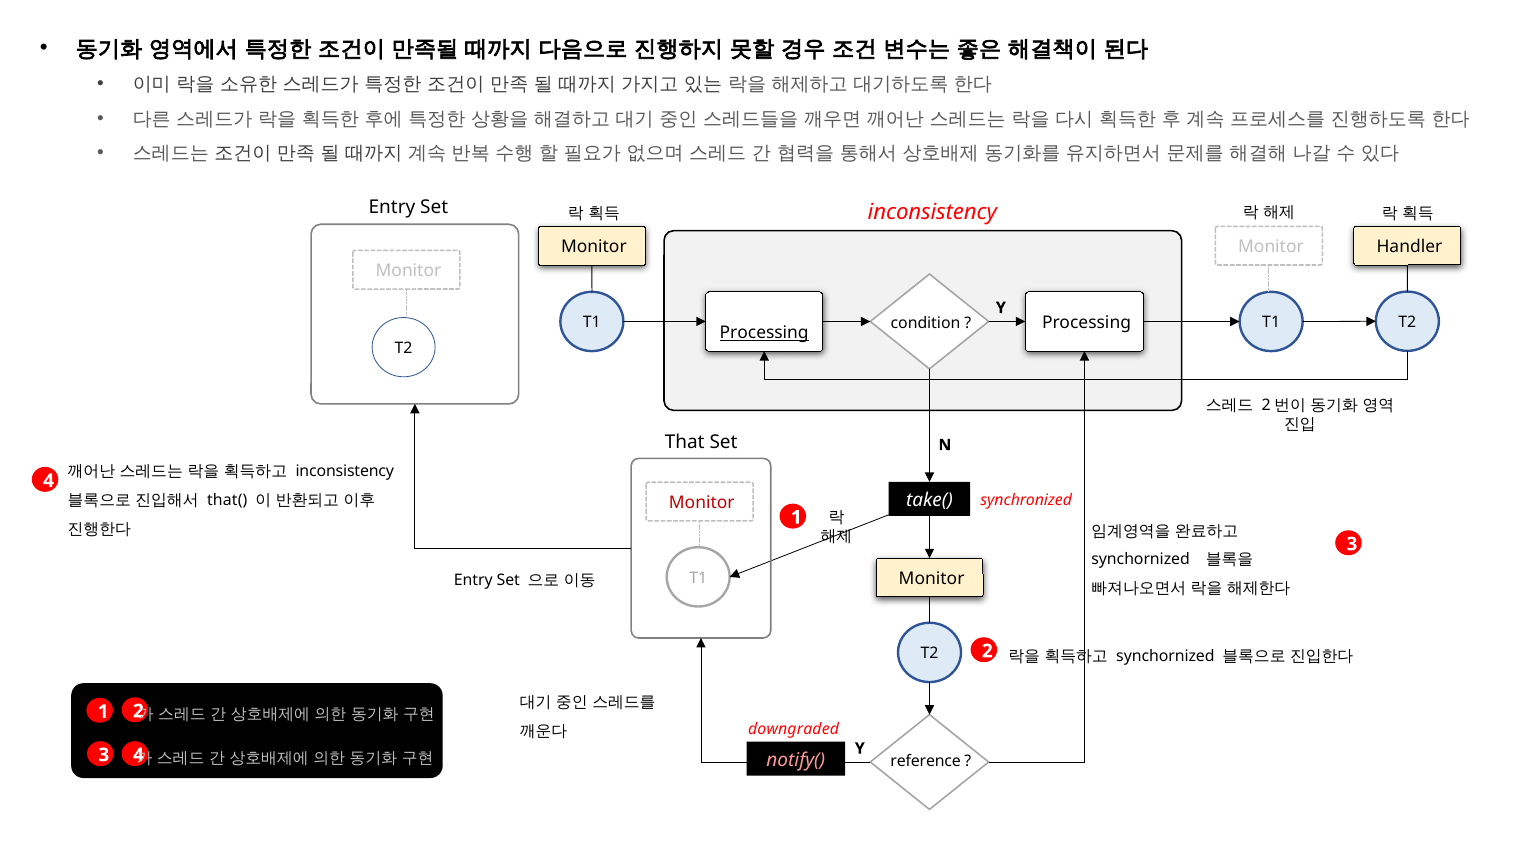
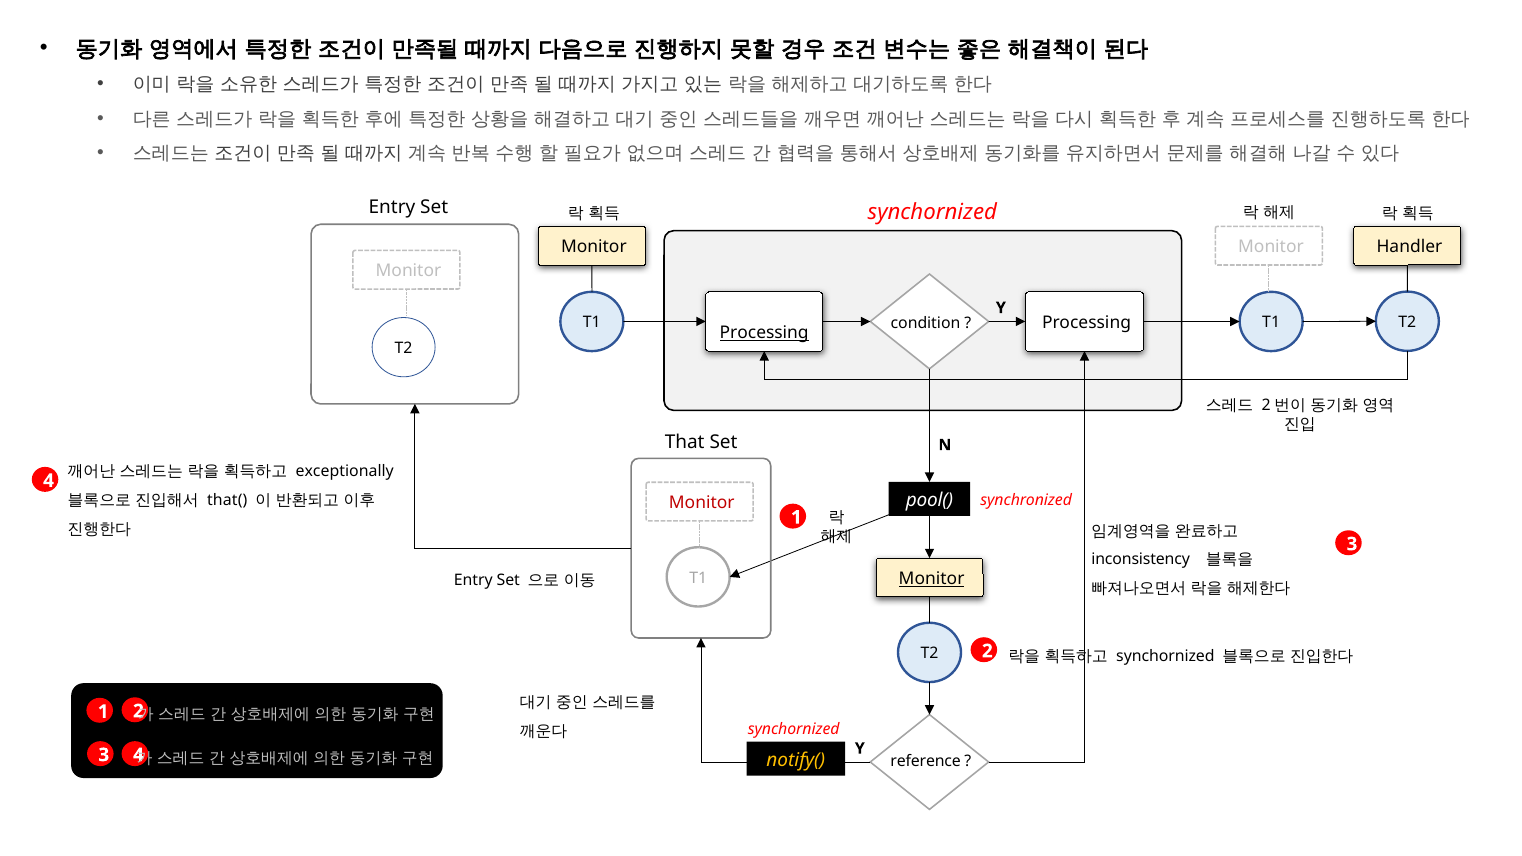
inconsistency at (932, 212): inconsistency -> synchornized
inconsistency at (345, 472): inconsistency -> exceptionally
take(: take( -> pool(
synchornized at (1141, 560): synchornized -> inconsistency
Monitor at (932, 579) underline: none -> present
downgraded at (794, 730): downgraded -> synchornized
notify( colour: pink -> yellow
